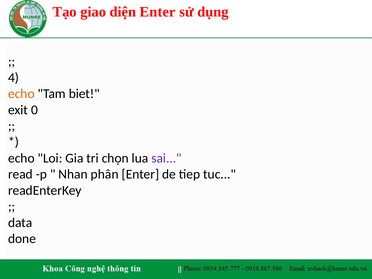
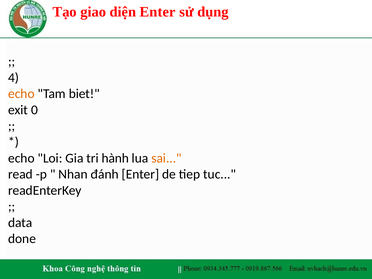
chọn: chọn -> hành
sai colour: purple -> orange
phân: phân -> đánh
